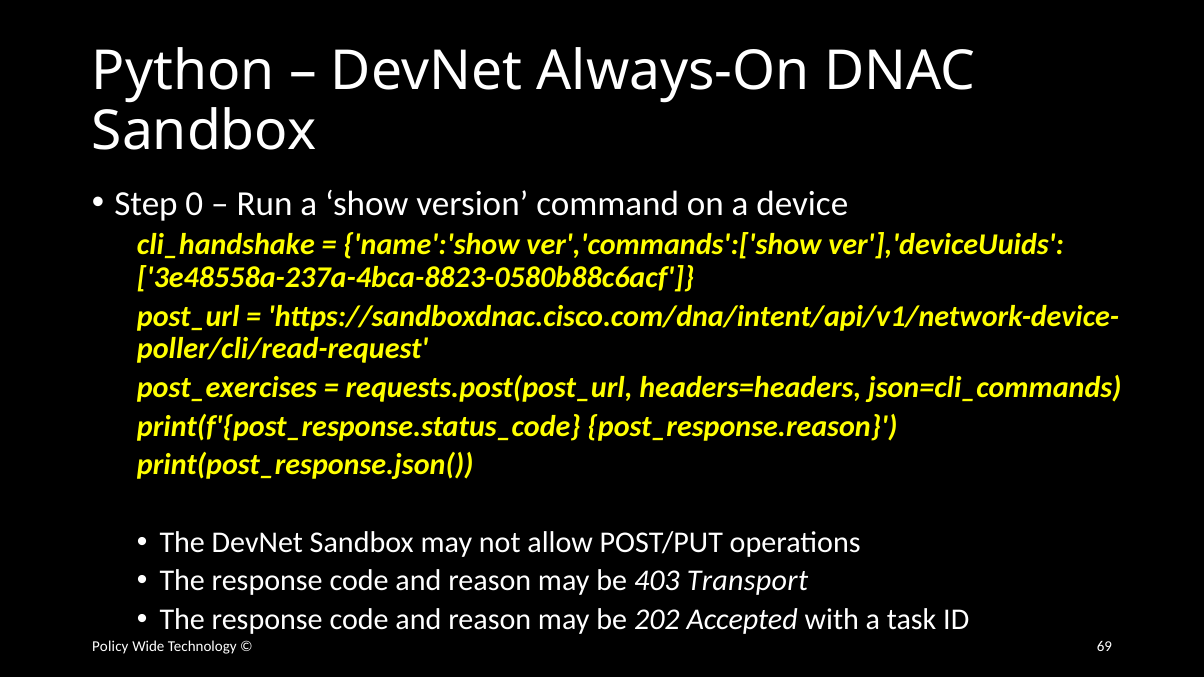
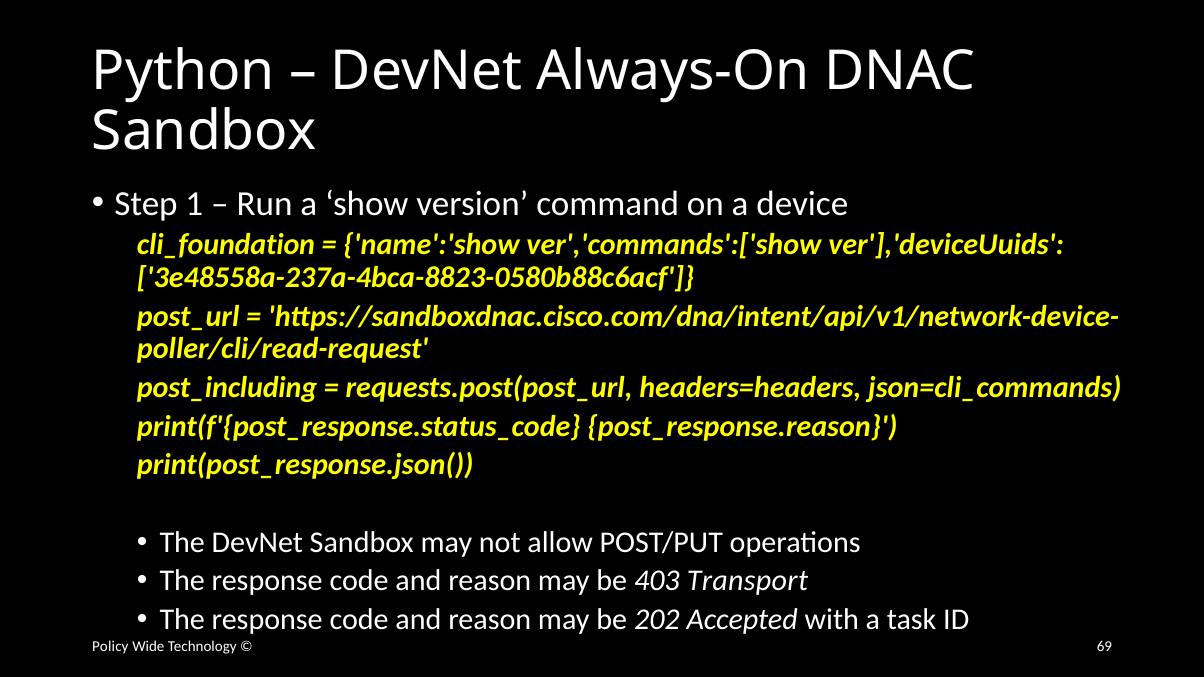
0: 0 -> 1
cli_handshake: cli_handshake -> cli_foundation
post_exercises: post_exercises -> post_including
